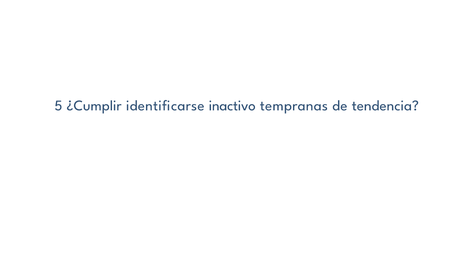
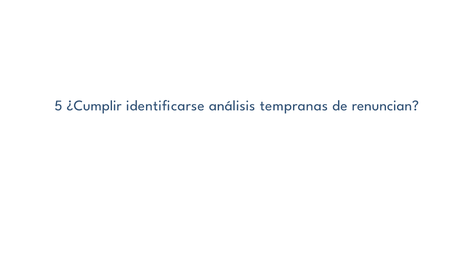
inactivo: inactivo -> análisis
tendencia: tendencia -> renuncian
